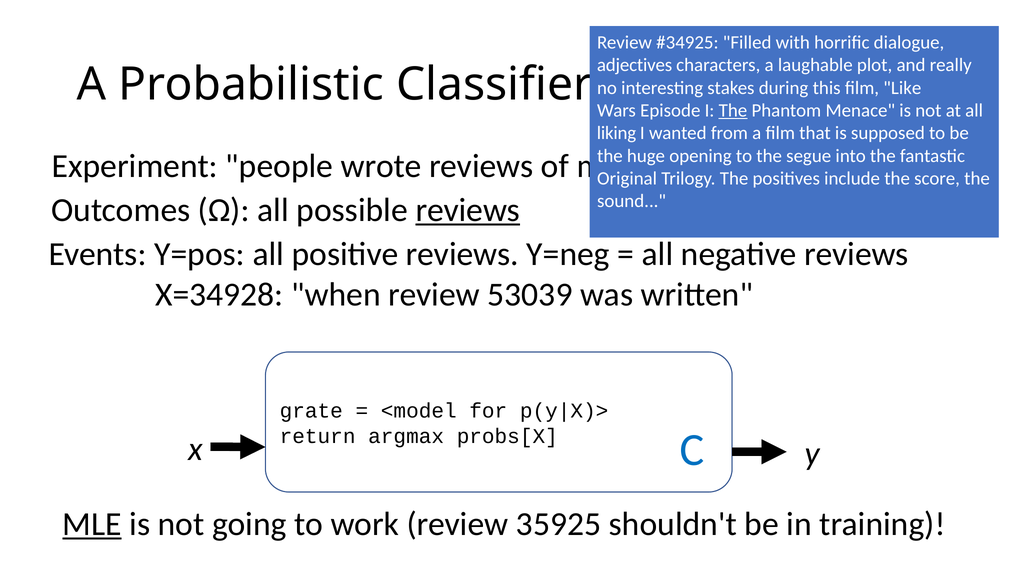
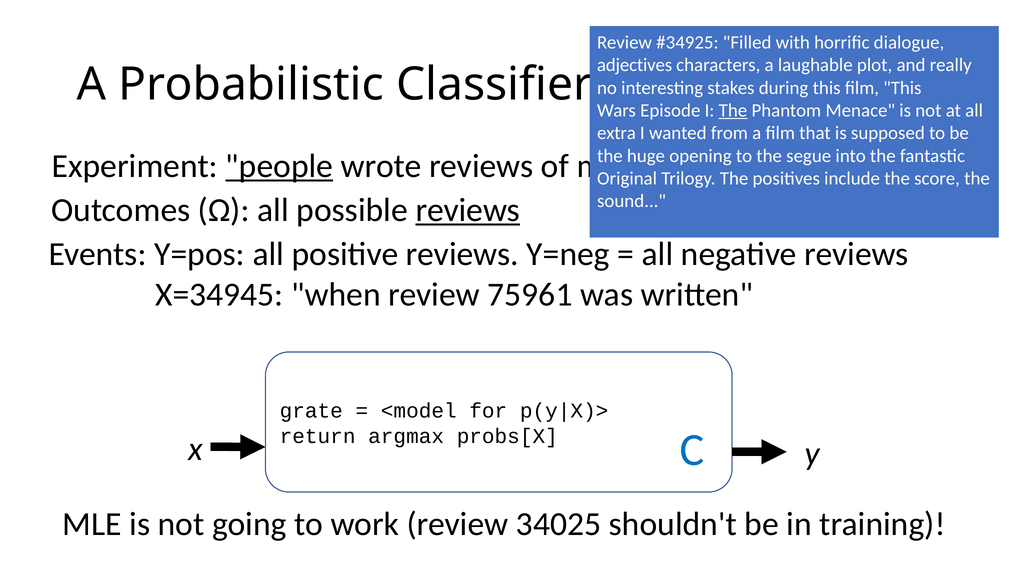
film Like: Like -> This
liking: liking -> extra
people underline: none -> present
X=34928: X=34928 -> X=34945
53039: 53039 -> 75961
MLE underline: present -> none
35925: 35925 -> 34025
